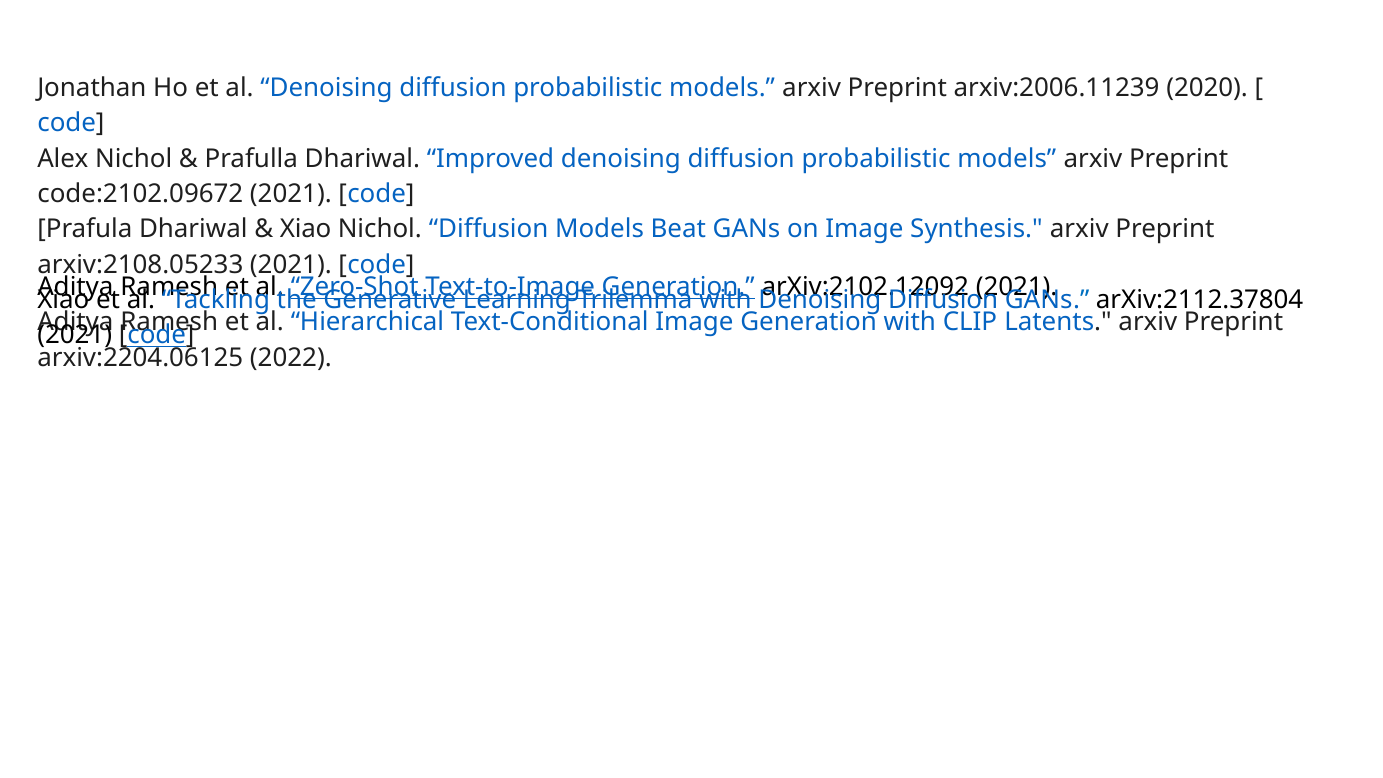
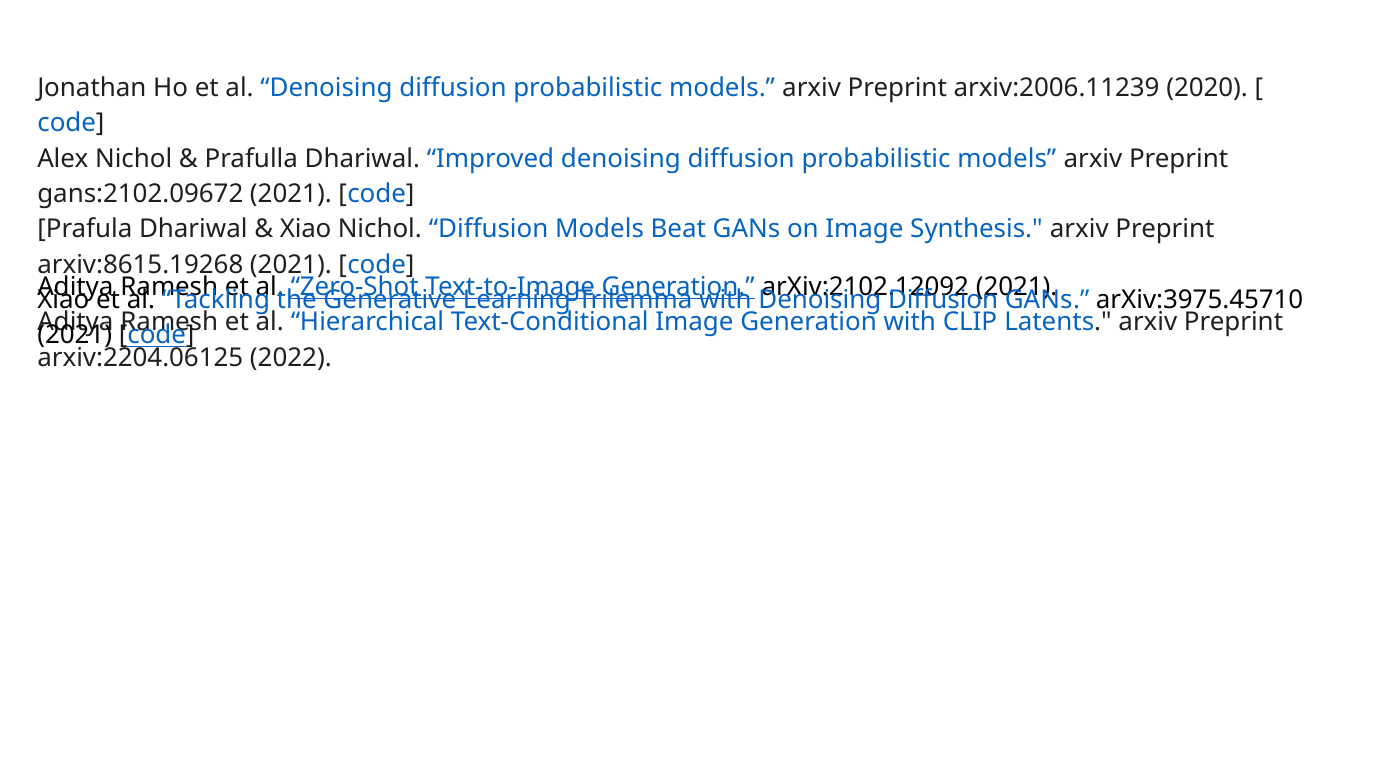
code:2102.09672: code:2102.09672 -> gans:2102.09672
arxiv:2108.05233: arxiv:2108.05233 -> arxiv:8615.19268
arXiv:2112.37804: arXiv:2112.37804 -> arXiv:3975.45710
